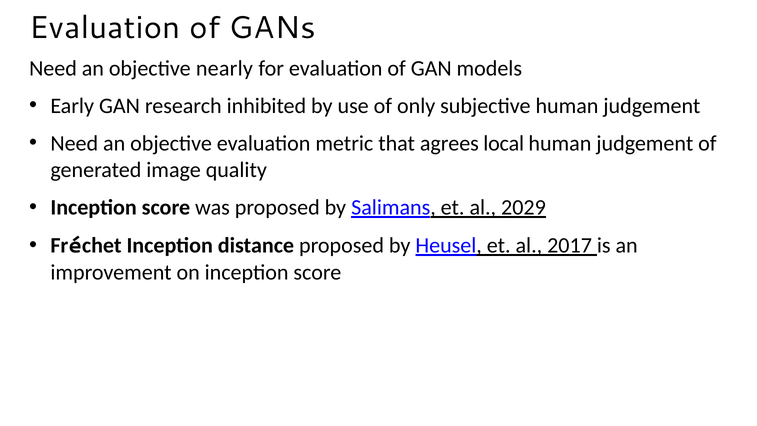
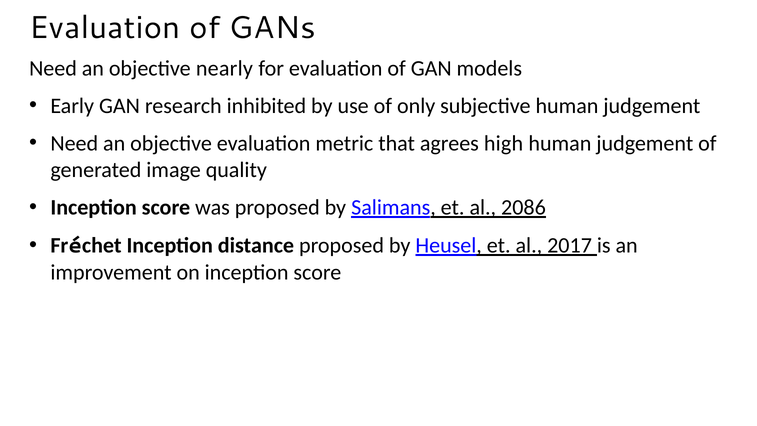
local: local -> high
2029: 2029 -> 2086
